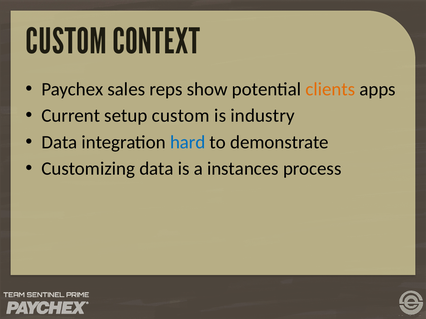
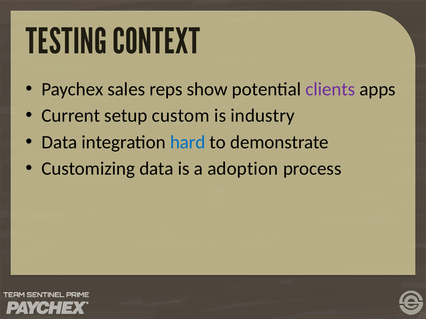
CUSTOM at (66, 42): CUSTOM -> TESTING
clients colour: orange -> purple
instances: instances -> adoption
